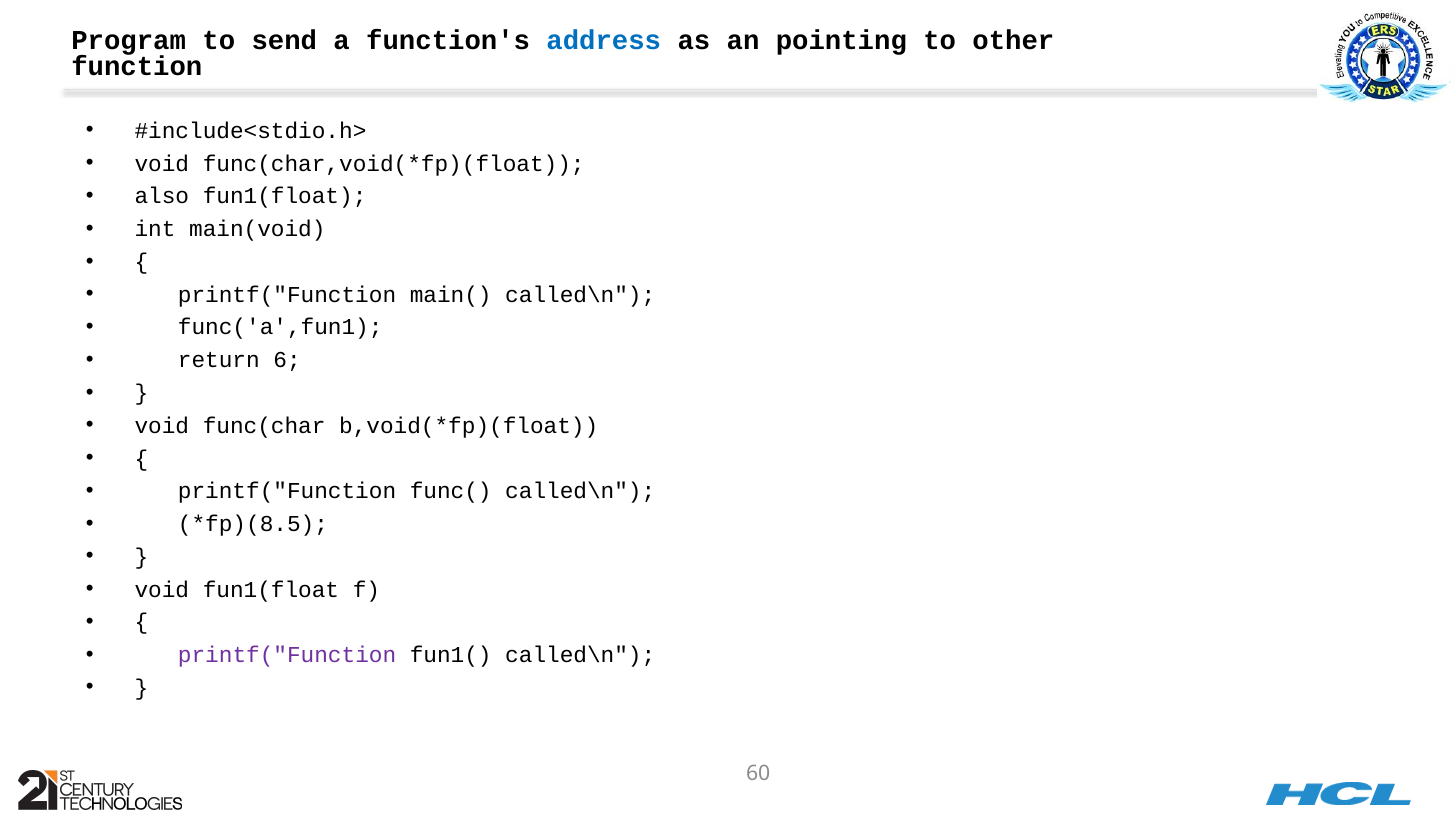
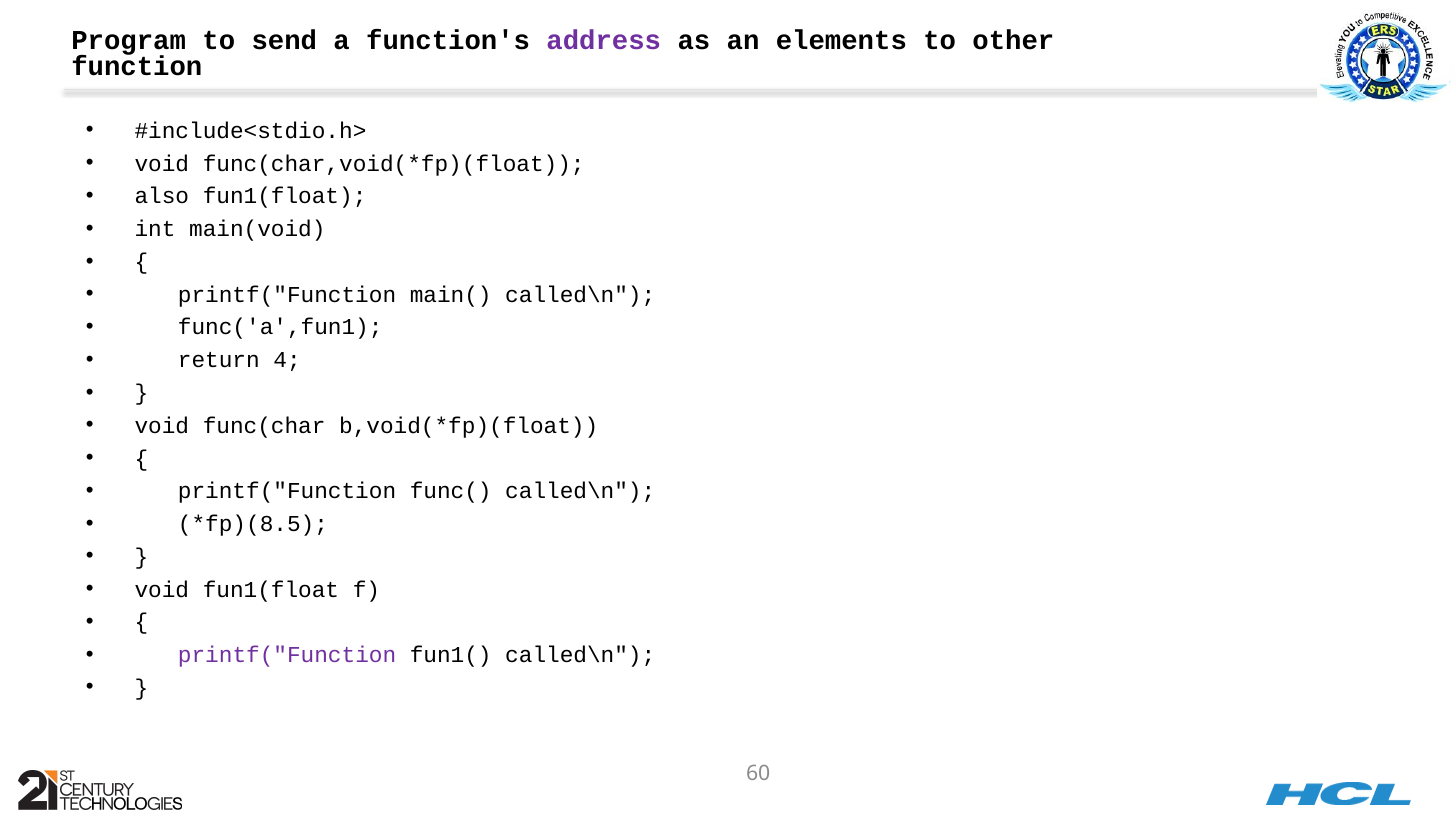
address colour: blue -> purple
pointing: pointing -> elements
6: 6 -> 4
